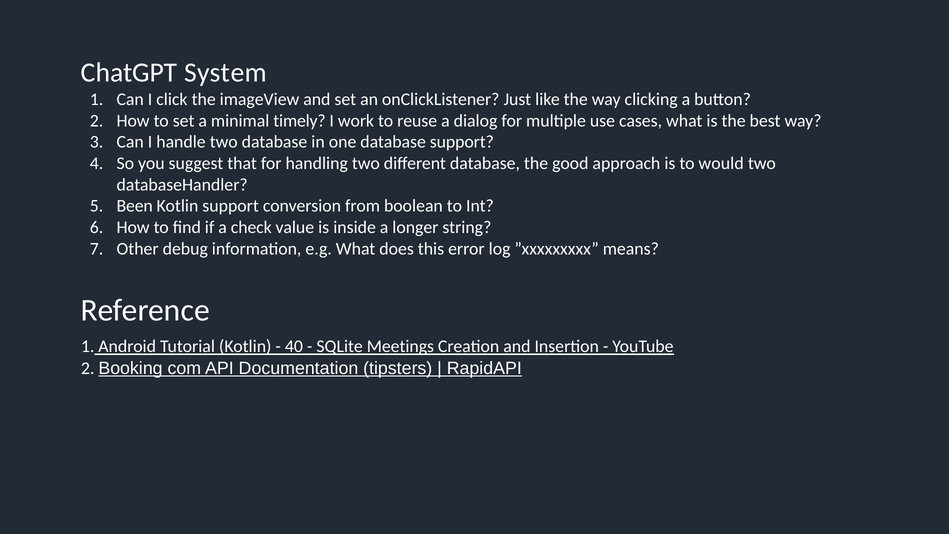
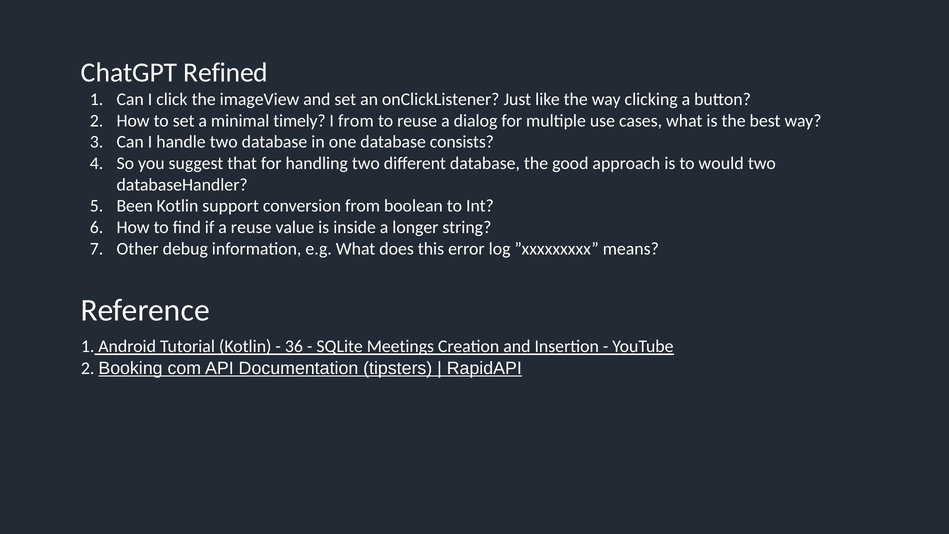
System: System -> Refined
I work: work -> from
database support: support -> consists
a check: check -> reuse
40: 40 -> 36
